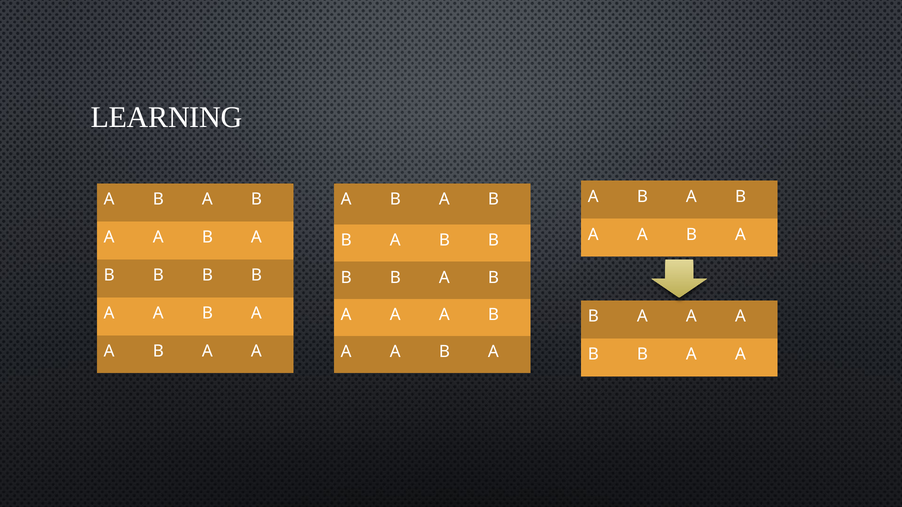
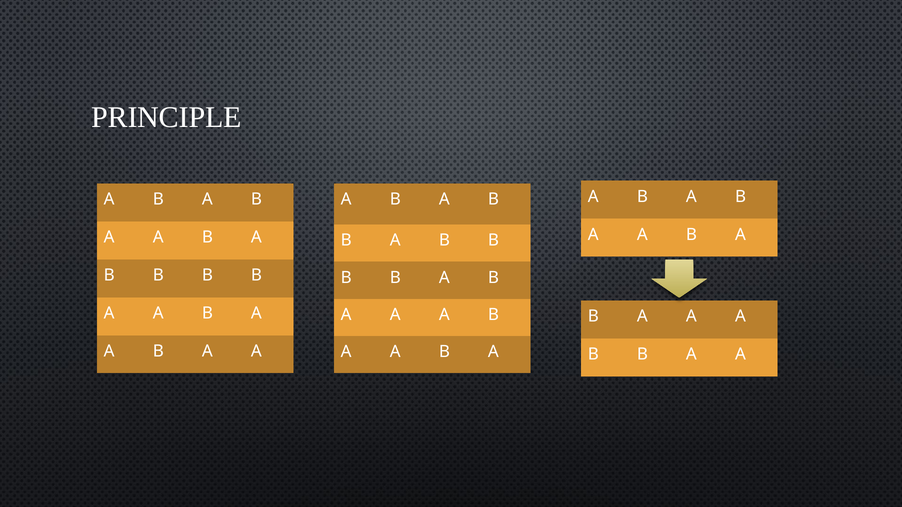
LEARNING: LEARNING -> PRINCIPLE
